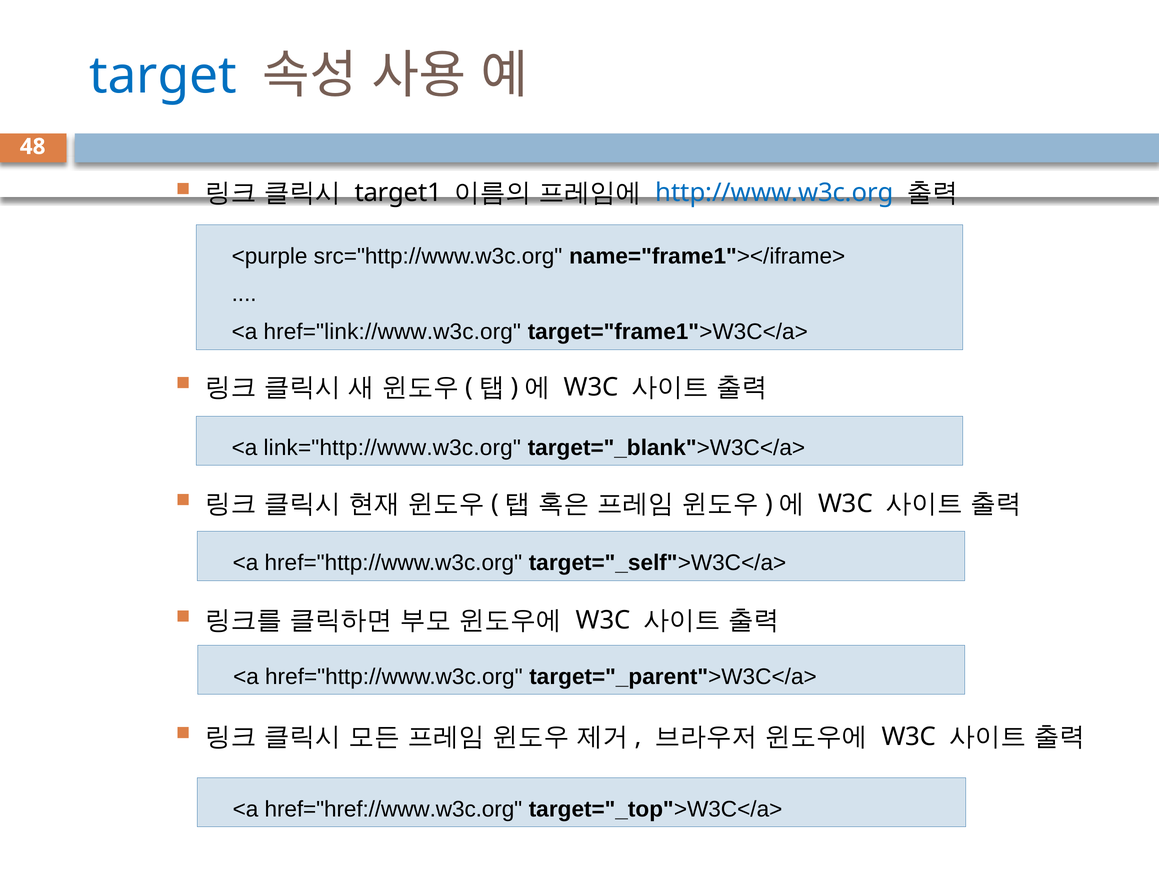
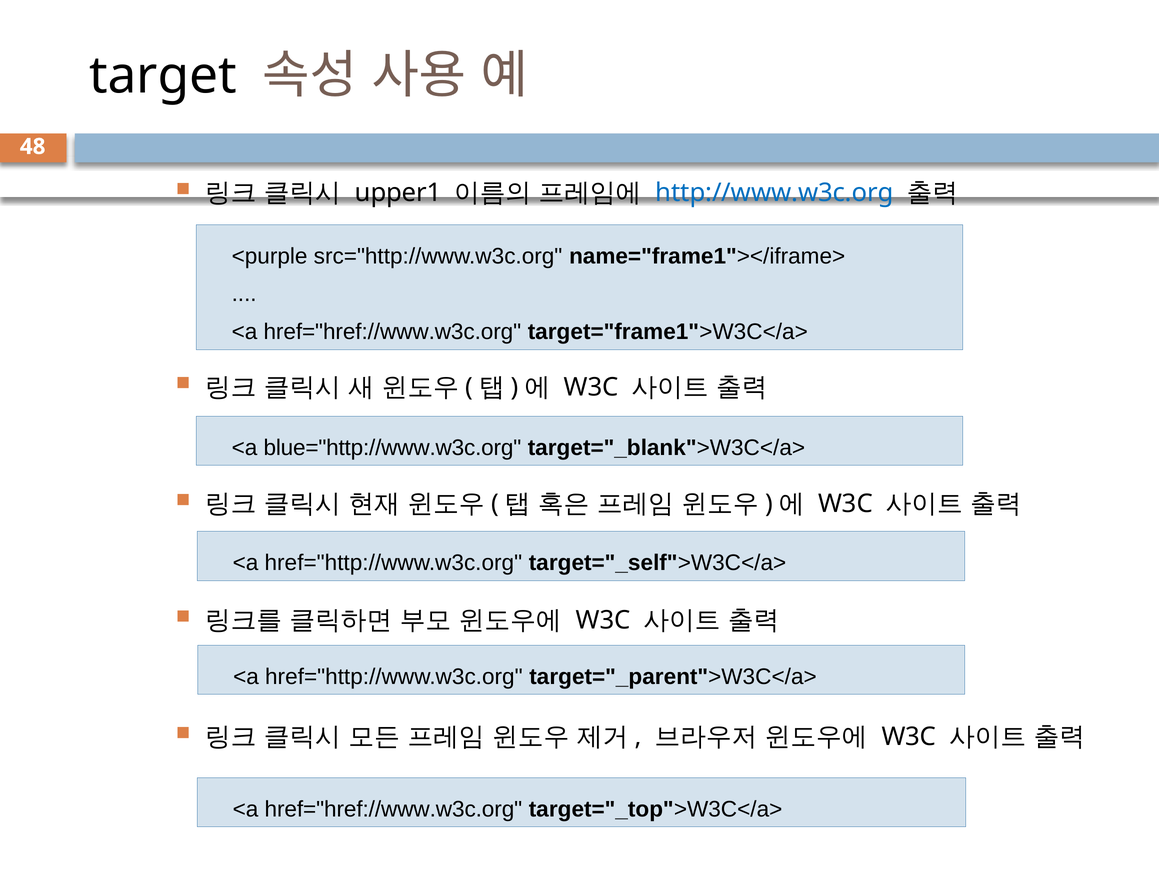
target colour: blue -> black
target1: target1 -> upper1
href="link://www.w3c.org at (392, 332): href="link://www.w3c.org -> href="href://www.w3c.org
link="http://www.w3c.org: link="http://www.w3c.org -> blue="http://www.w3c.org
